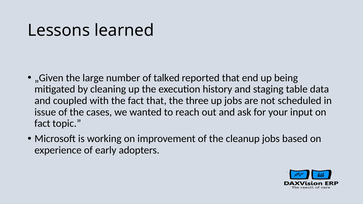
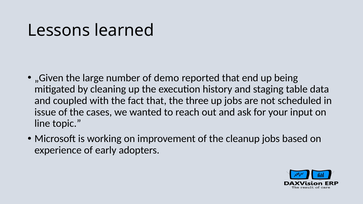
talked: talked -> demo
fact at (42, 124): fact -> line
